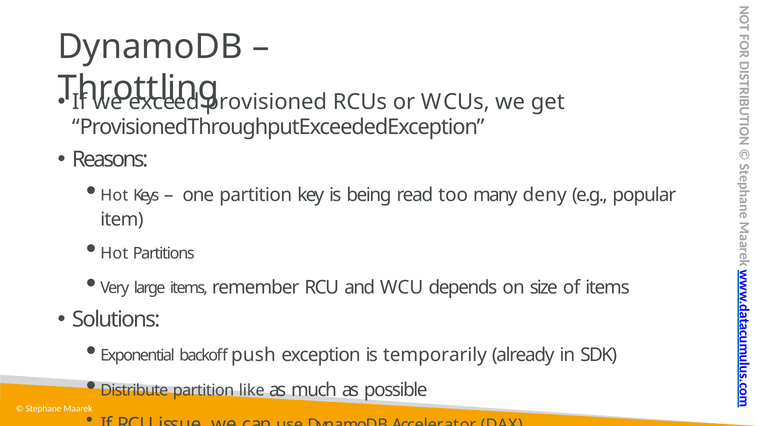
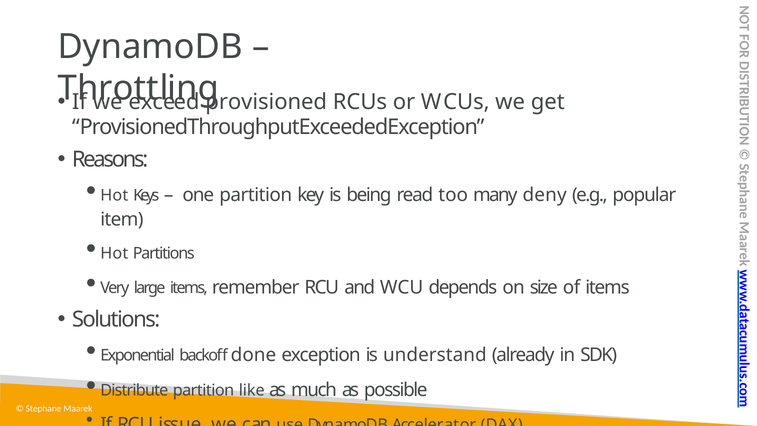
push: push -> done
temporarily: temporarily -> understand
